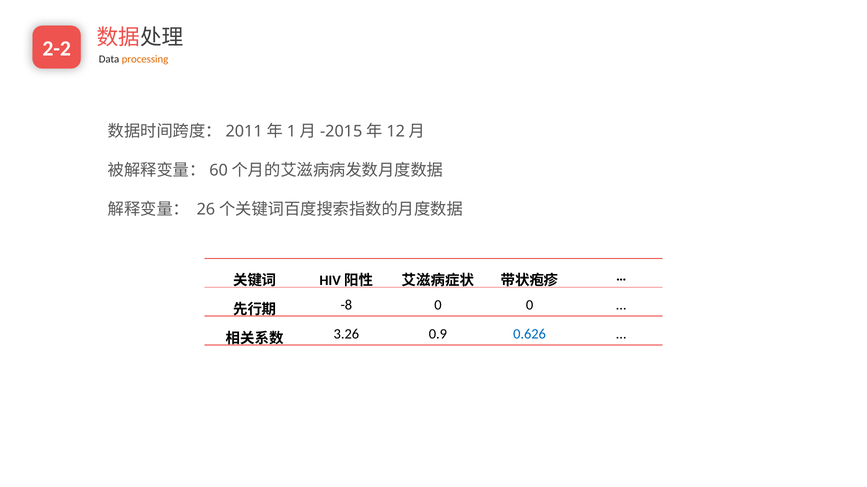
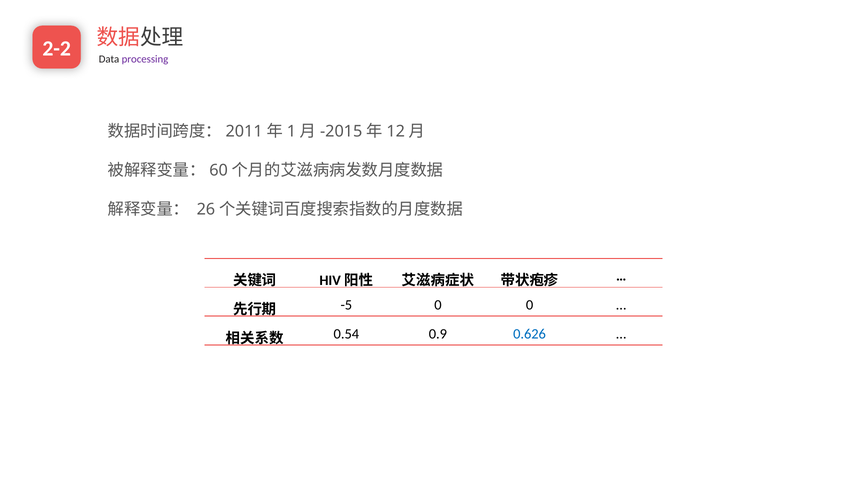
processing colour: orange -> purple
-8: -8 -> -5
3.26: 3.26 -> 0.54
